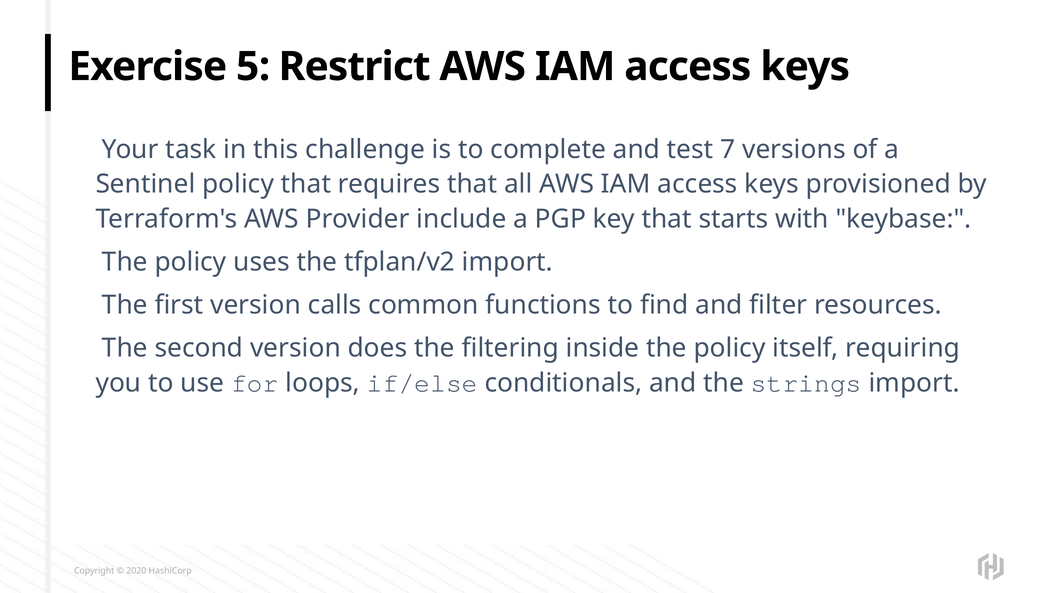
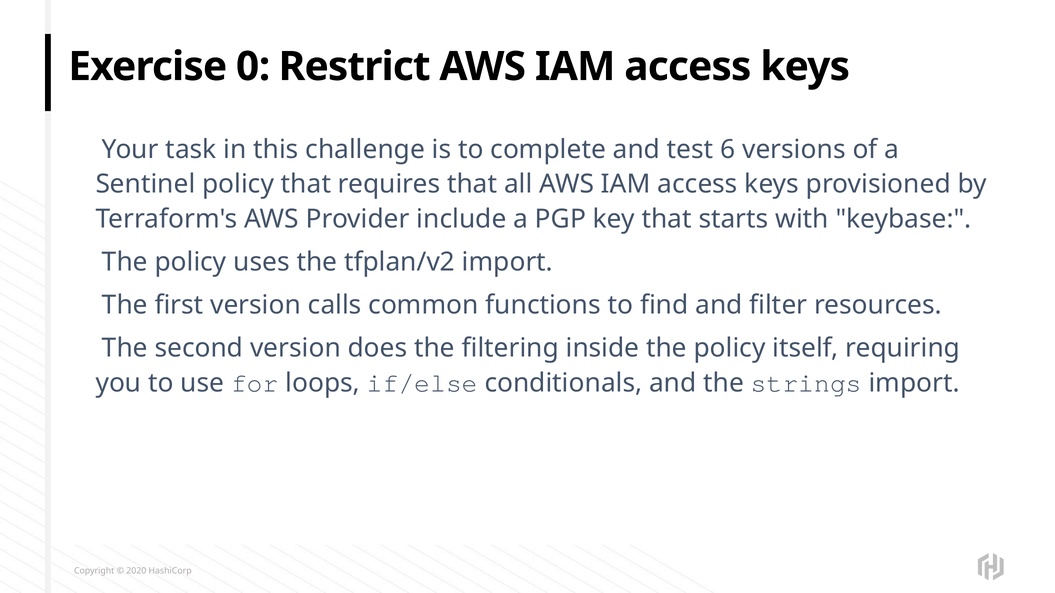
5: 5 -> 0
7: 7 -> 6
